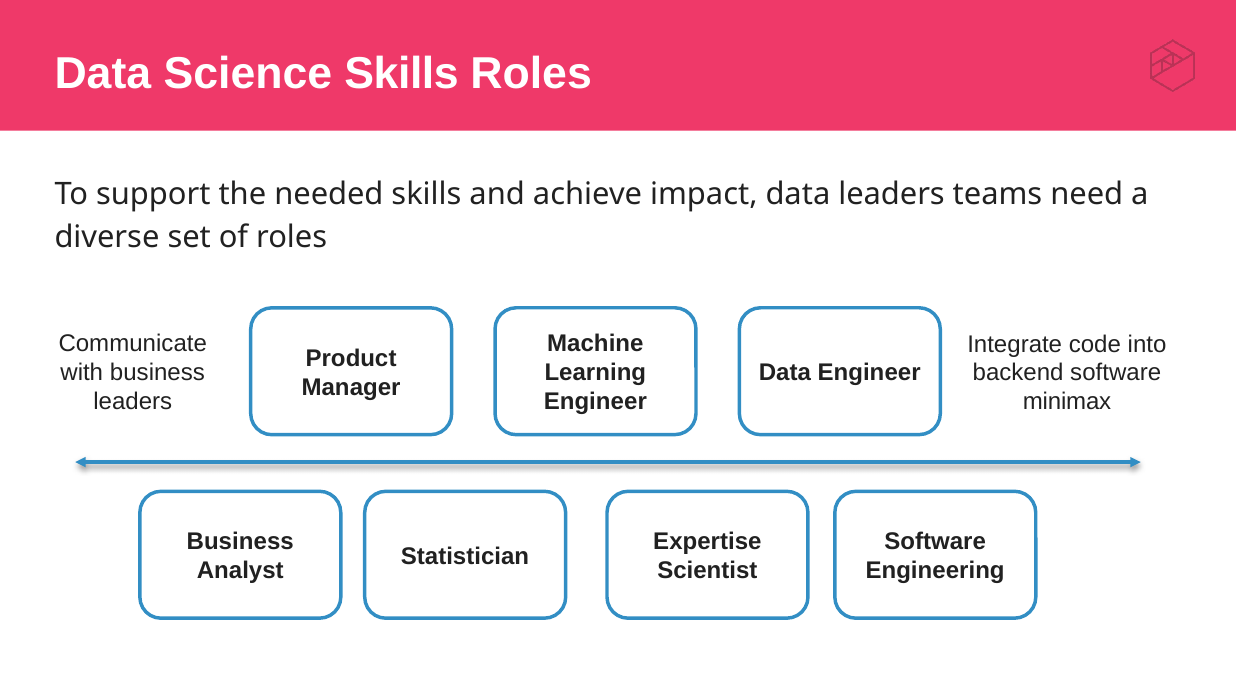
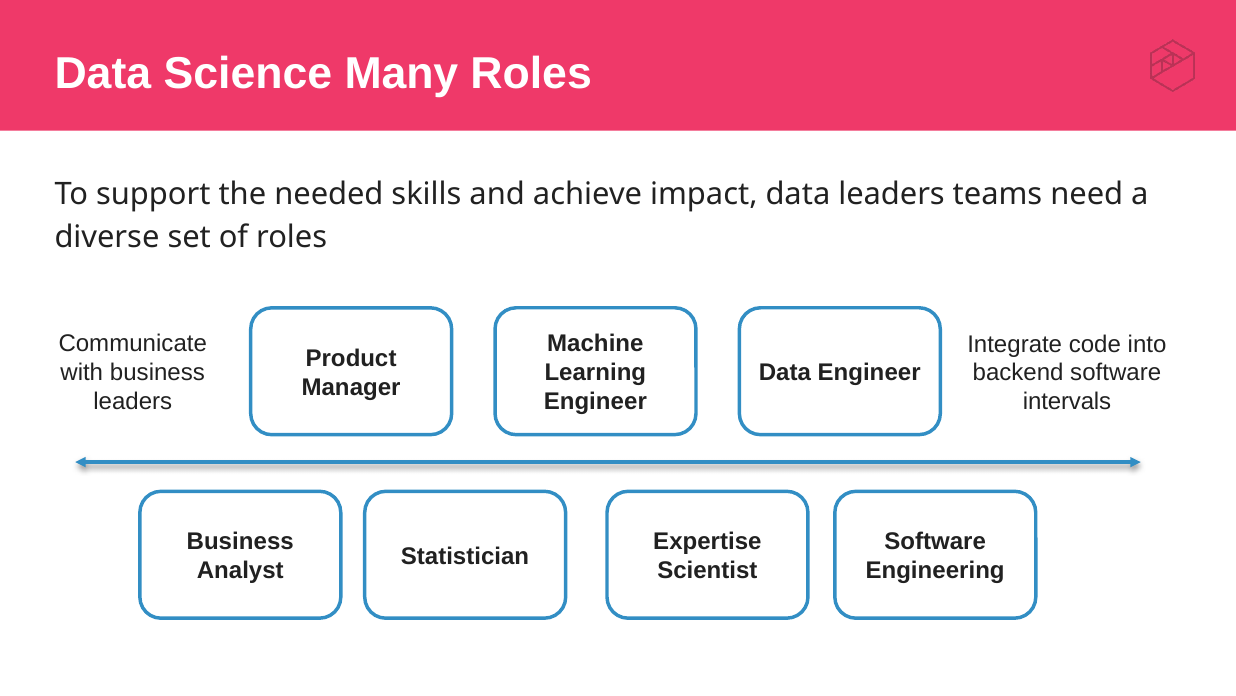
Science Skills: Skills -> Many
minimax: minimax -> intervals
